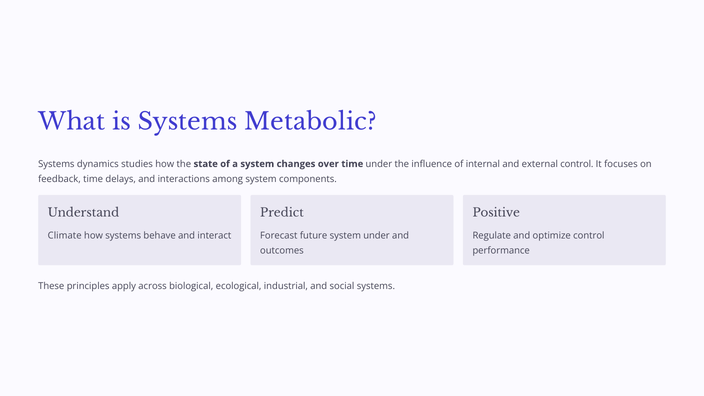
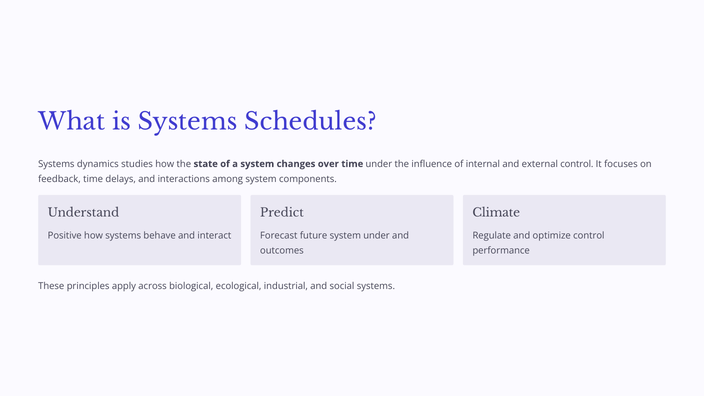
Metabolic: Metabolic -> Schedules
Positive: Positive -> Climate
Climate: Climate -> Positive
